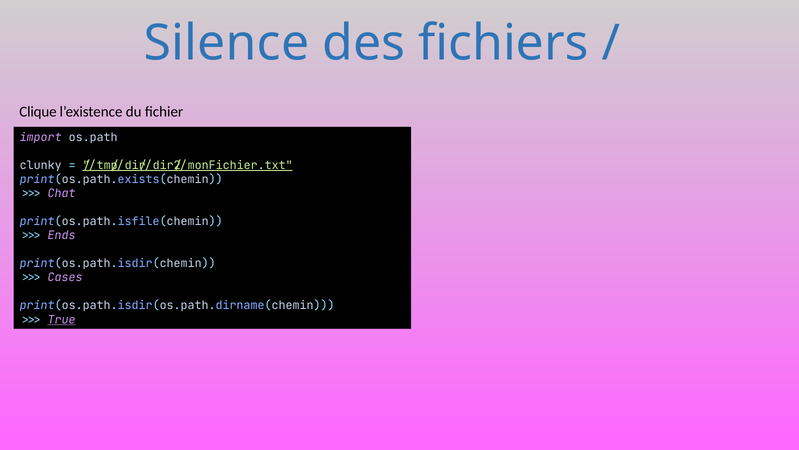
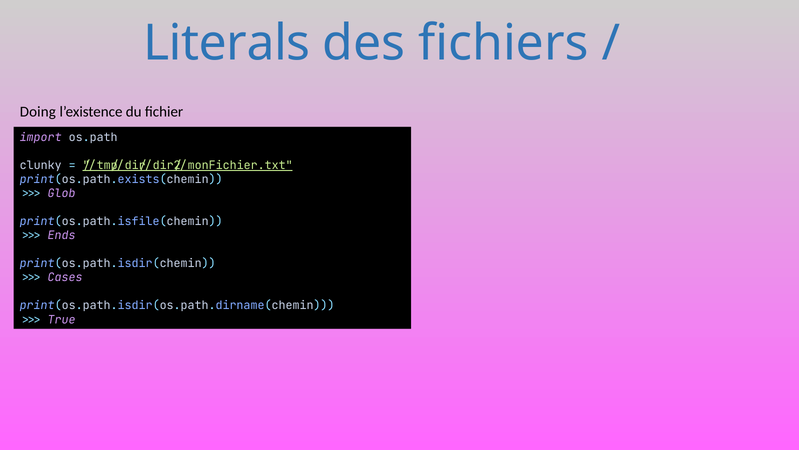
Silence: Silence -> Literals
Clique: Clique -> Doing
Chat: Chat -> Glob
True underline: present -> none
